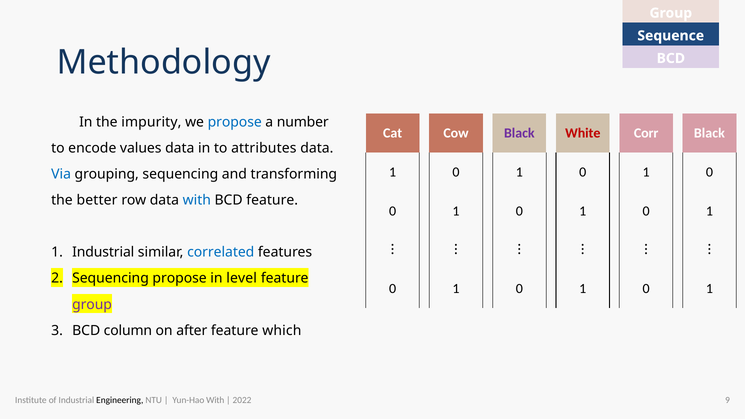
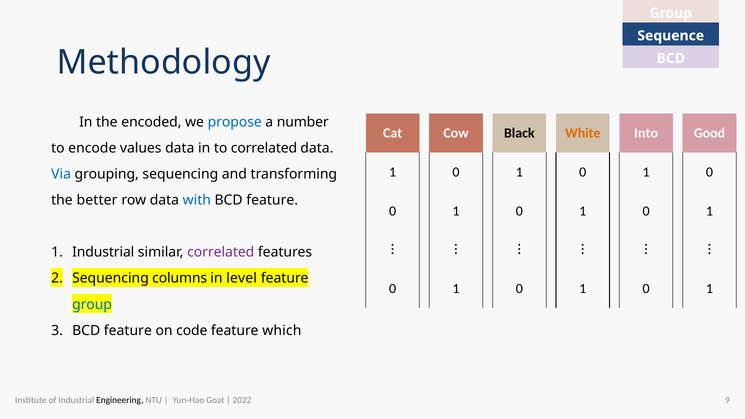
impurity: impurity -> encoded
Black at (519, 133) colour: purple -> black
White colour: red -> orange
Corr: Corr -> Into
Black at (709, 133): Black -> Good
to attributes: attributes -> correlated
correlated at (221, 252) colour: blue -> purple
Sequencing propose: propose -> columns
group at (92, 304) colour: purple -> blue
column at (128, 331): column -> feature
after: after -> code
Yun-Hao With: With -> Goat
